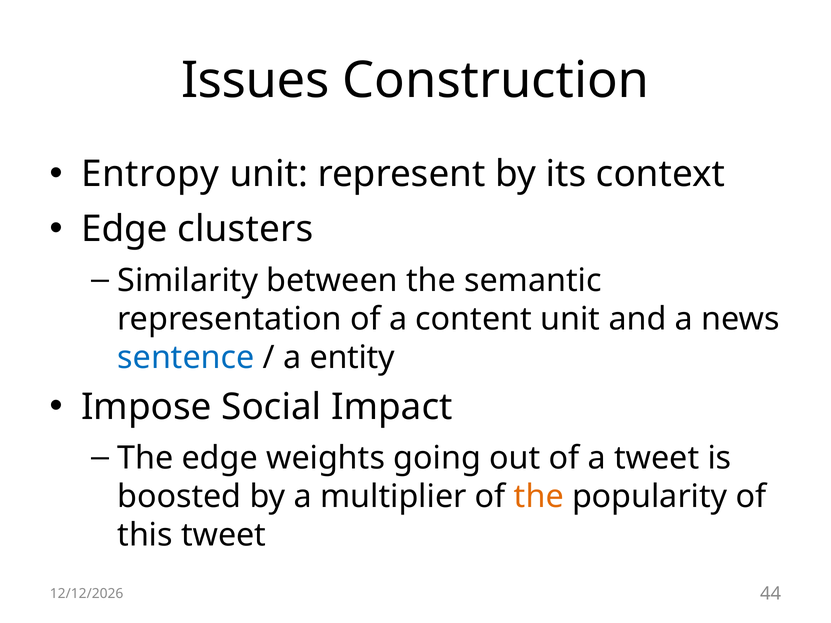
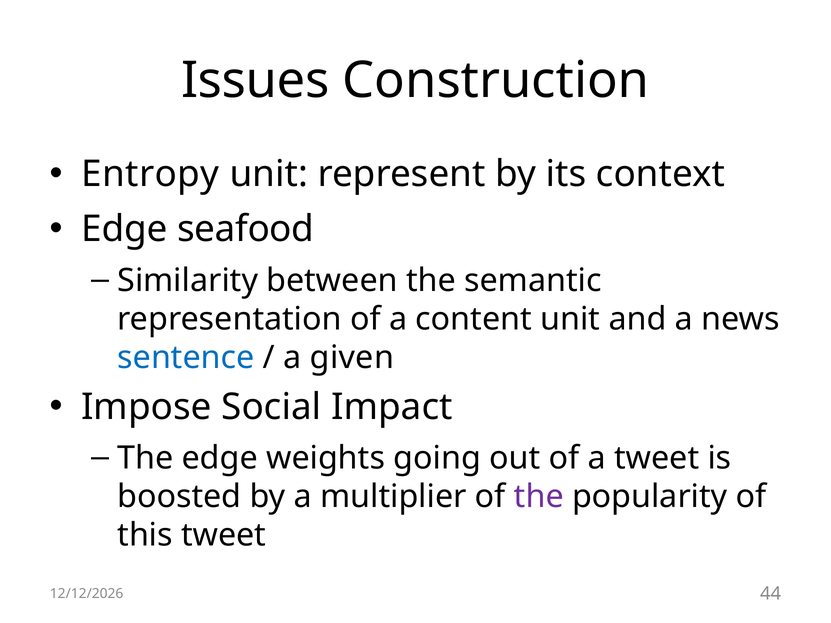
clusters: clusters -> seafood
entity: entity -> given
the at (539, 497) colour: orange -> purple
